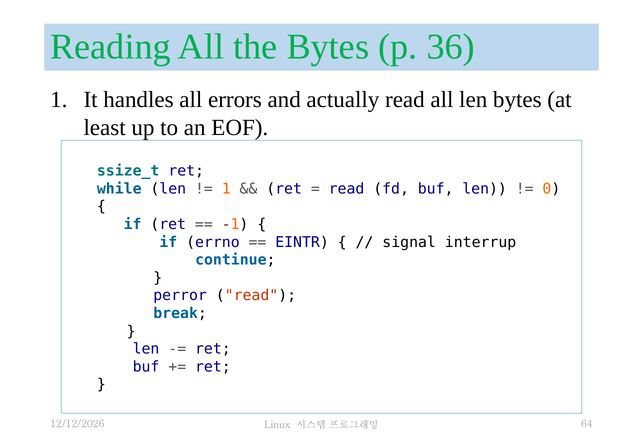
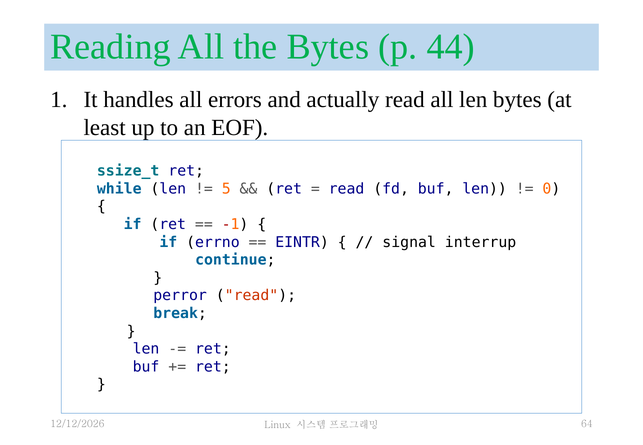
36: 36 -> 44
1 at (226, 189): 1 -> 5
